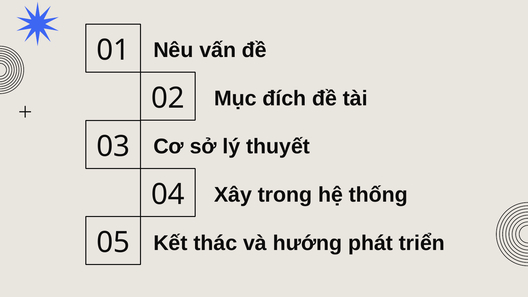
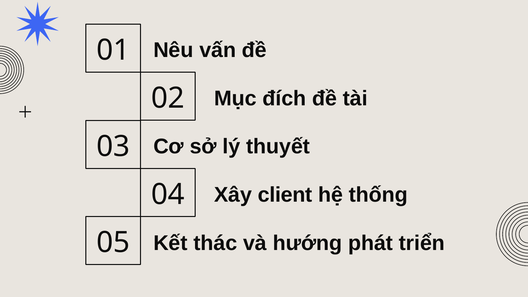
trong: trong -> client
